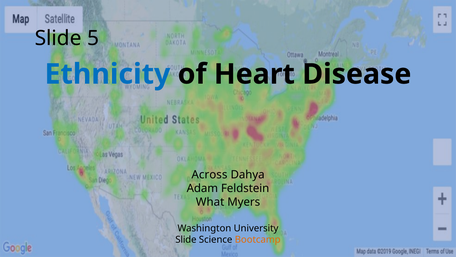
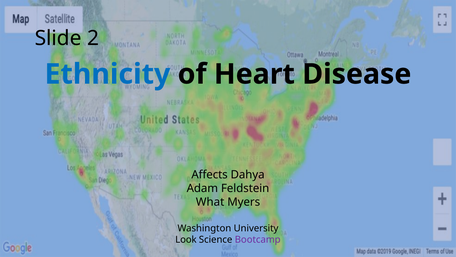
5: 5 -> 2
Across: Across -> Affects
Slide at (186, 239): Slide -> Look
Bootcamp colour: orange -> purple
